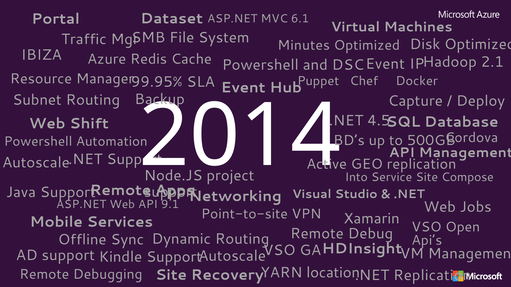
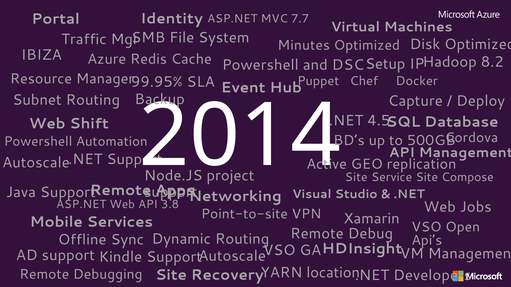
Dataset: Dataset -> Identity
6.1: 6.1 -> 7.7
2.1: 2.1 -> 8.2
Event at (385, 64): Event -> Setup
Into at (356, 178): Into -> Site
9.1: 9.1 -> 3.8
.NET Replication: Replication -> Developers
